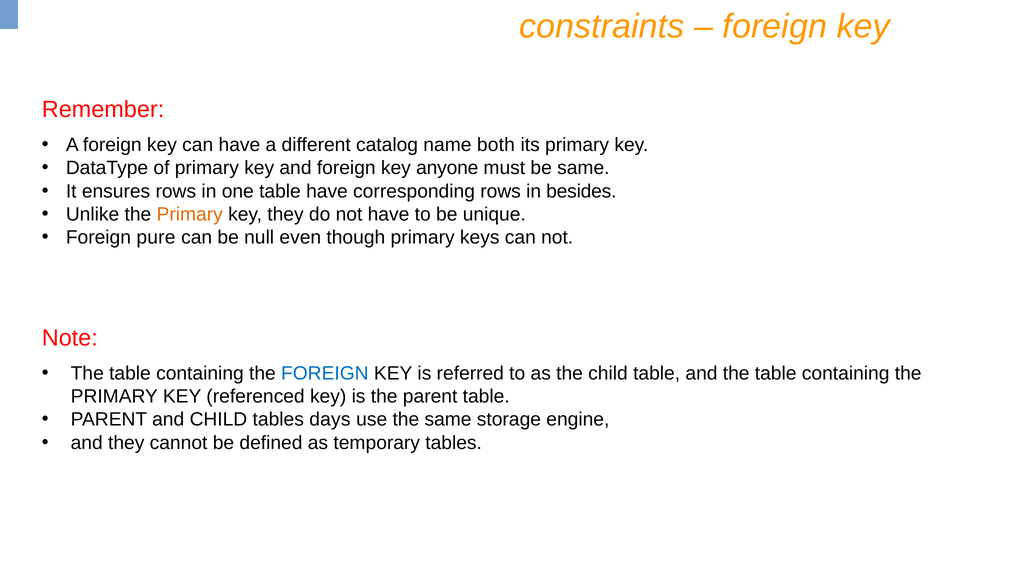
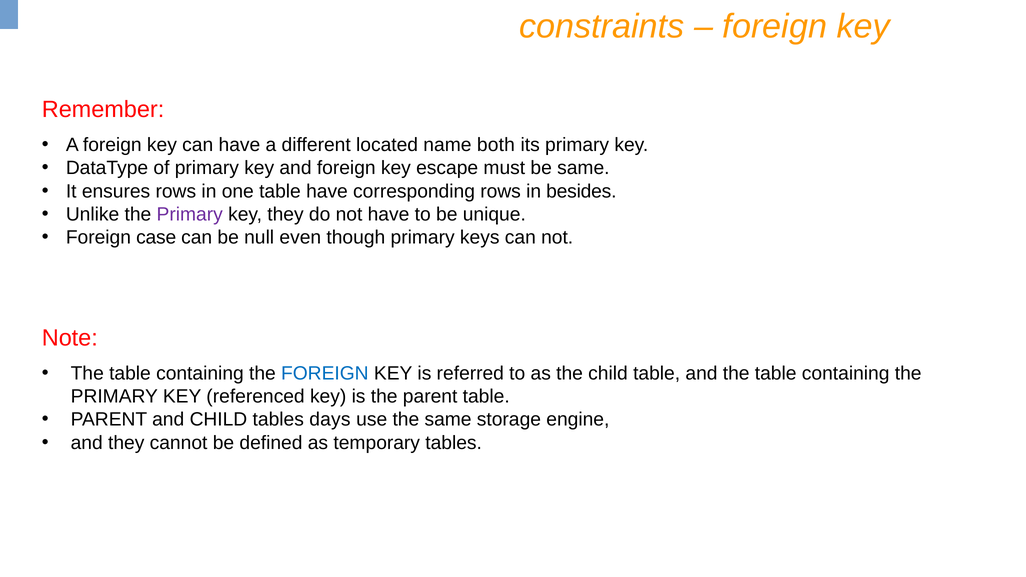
catalog: catalog -> located
anyone: anyone -> escape
Primary at (190, 214) colour: orange -> purple
pure: pure -> case
